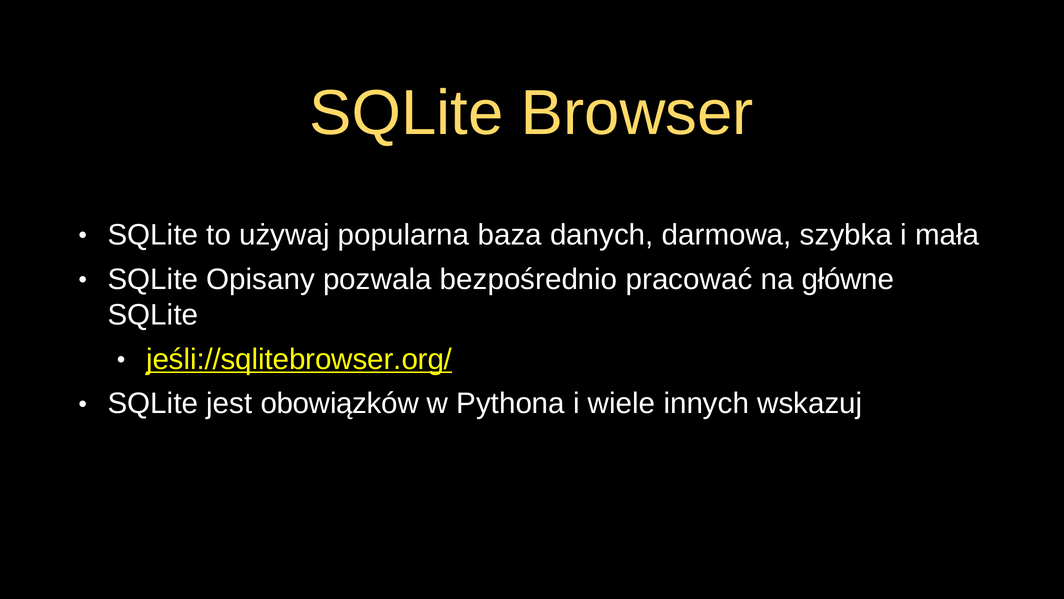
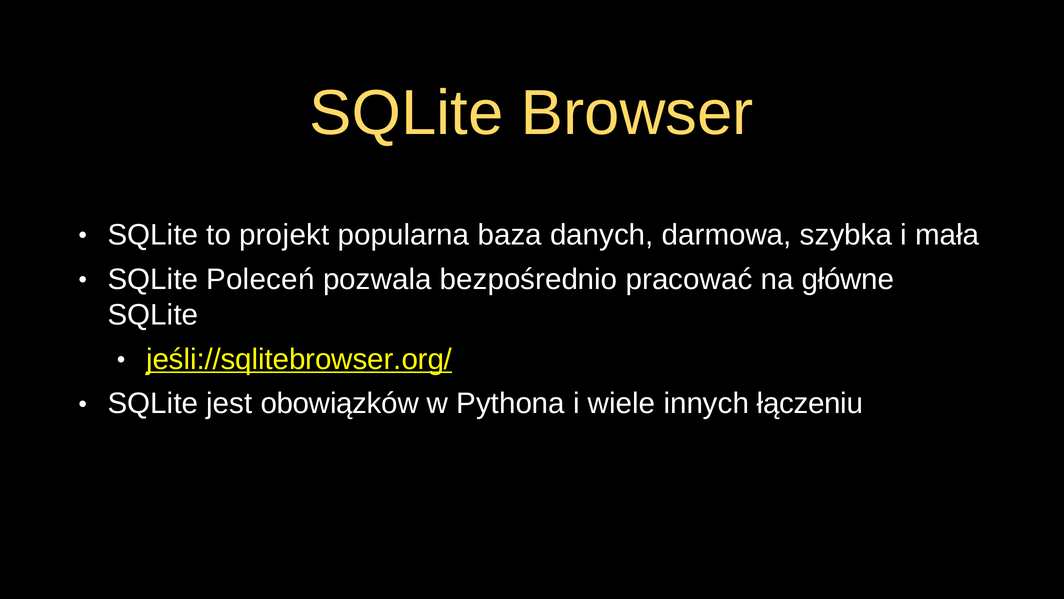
używaj: używaj -> projekt
Opisany: Opisany -> Poleceń
wskazuj: wskazuj -> łączeniu
